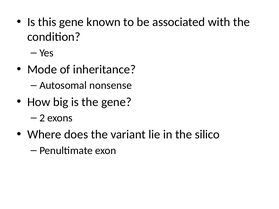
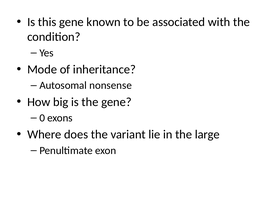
2: 2 -> 0
silico: silico -> large
